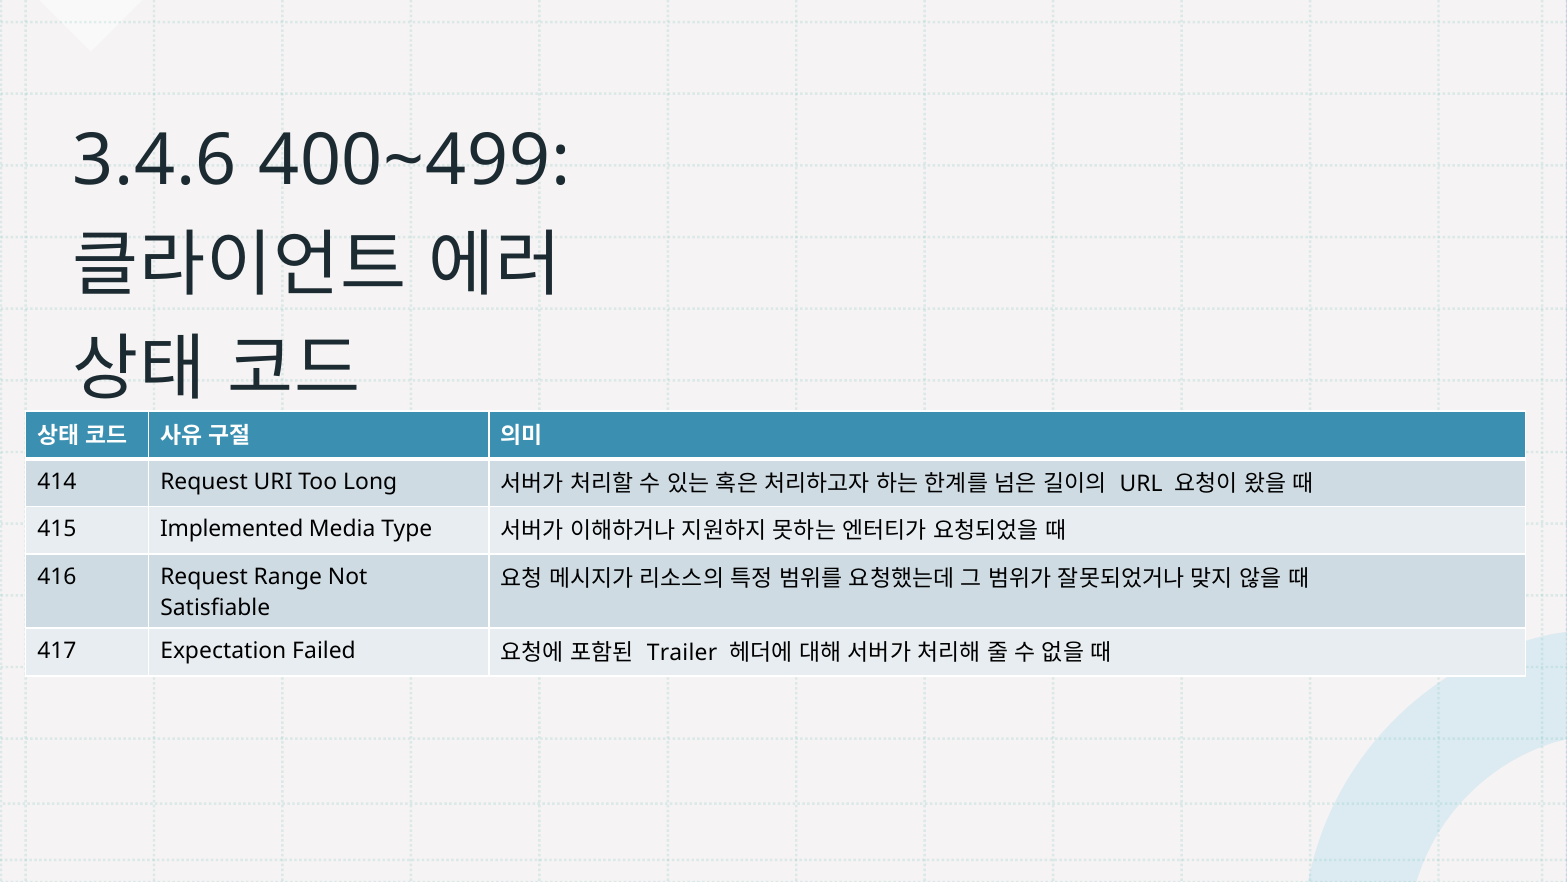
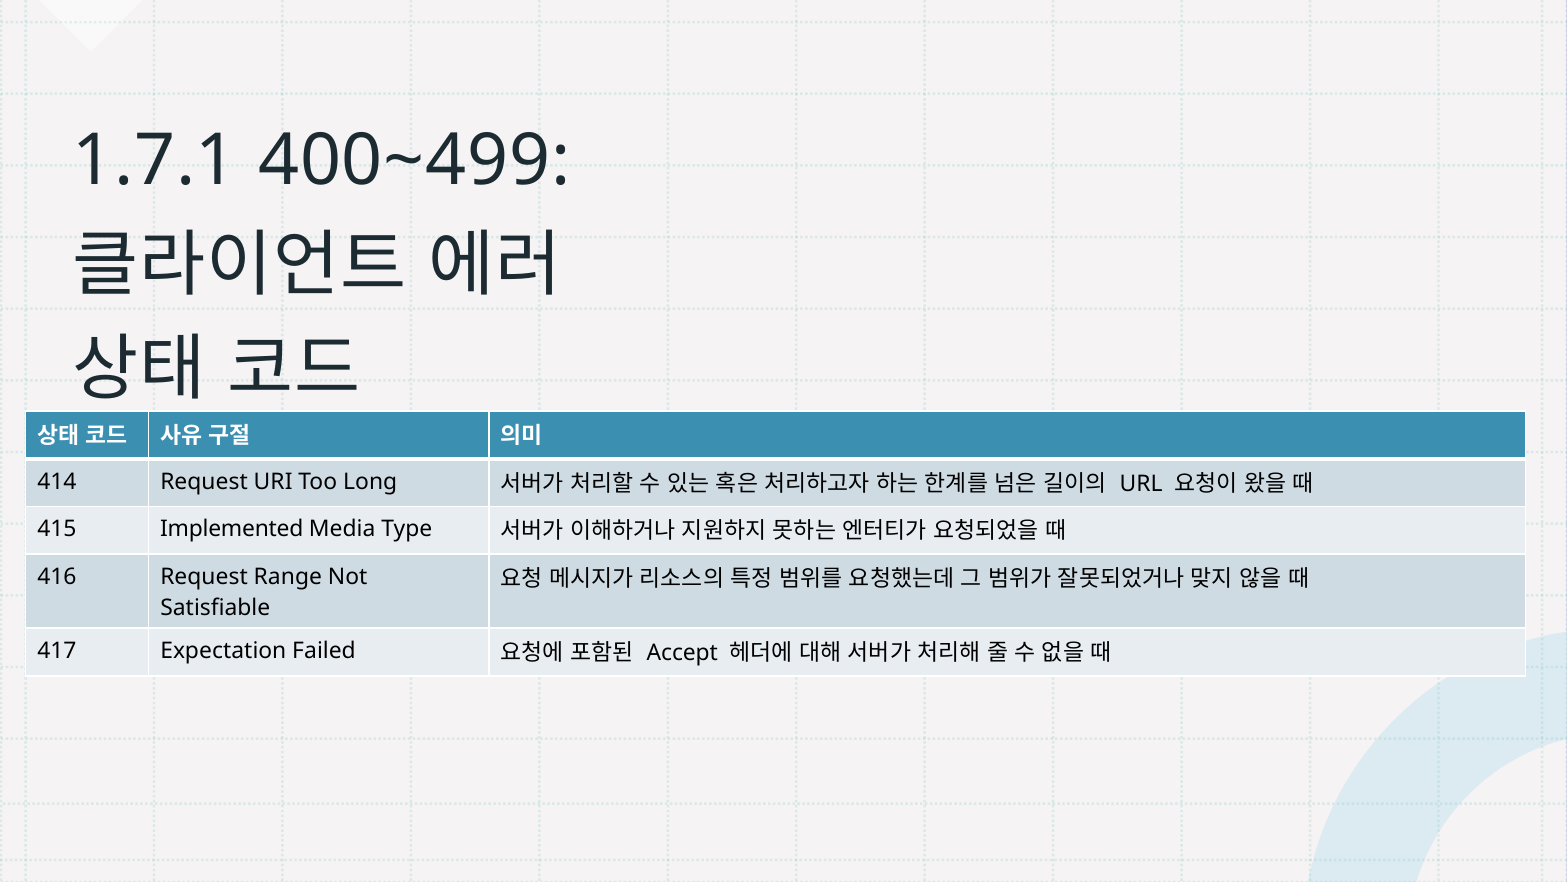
3.4.6: 3.4.6 -> 1.7.1
Trailer: Trailer -> Accept
